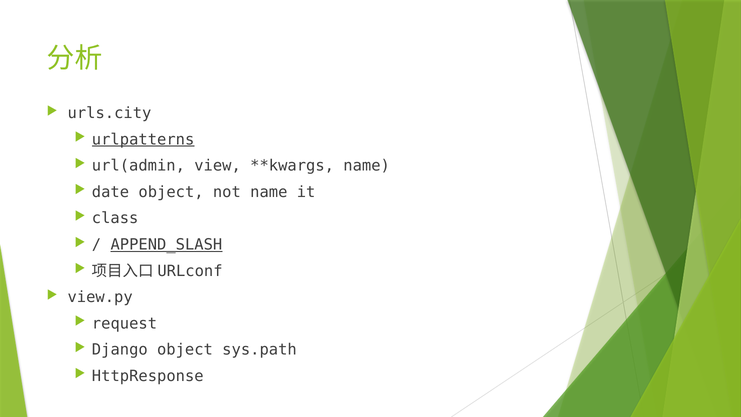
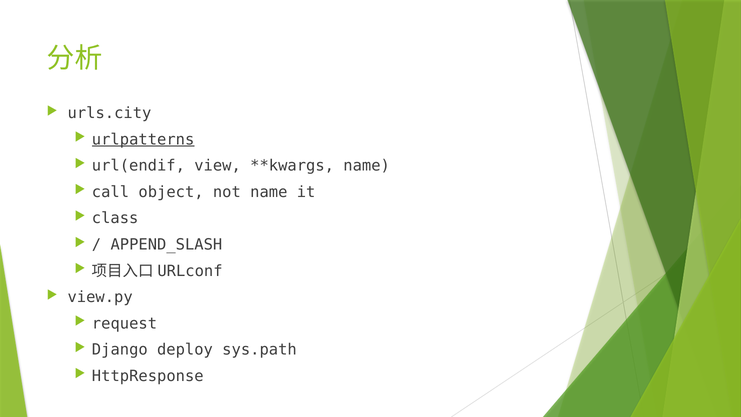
url(admin: url(admin -> url(endif
date: date -> call
APPEND_SLASH underline: present -> none
Django object: object -> deploy
